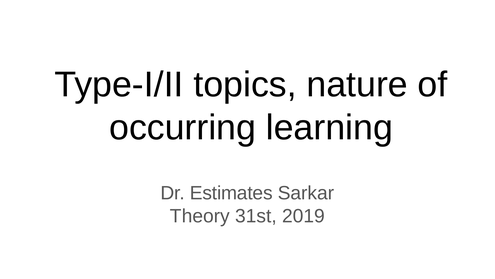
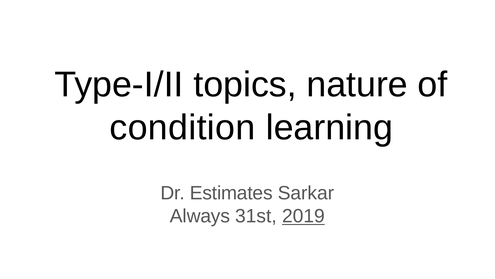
occurring: occurring -> condition
Theory: Theory -> Always
2019 underline: none -> present
